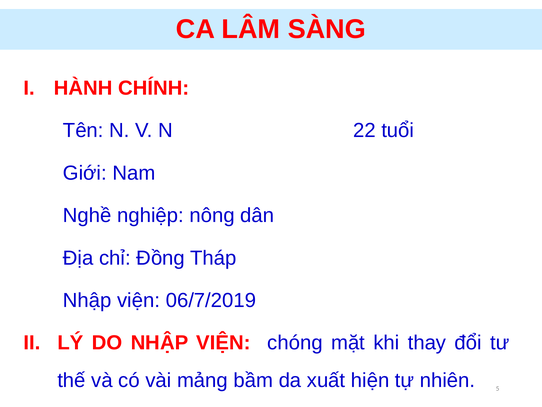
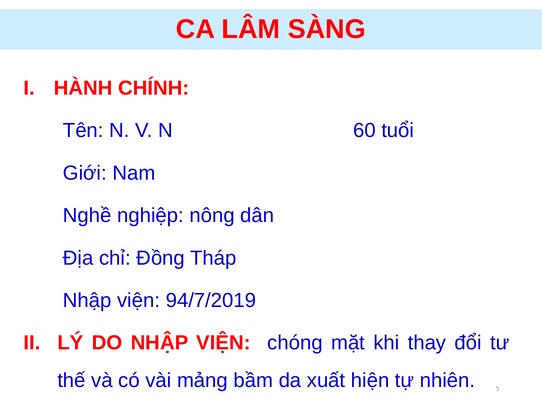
22: 22 -> 60
06/7/2019: 06/7/2019 -> 94/7/2019
